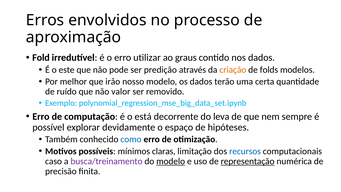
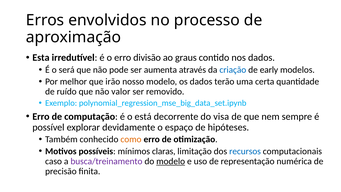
Fold: Fold -> Esta
utilizar: utilizar -> divisão
este: este -> será
predição: predição -> aumenta
criação colour: orange -> blue
folds: folds -> early
leva: leva -> visa
como colour: blue -> orange
representação underline: present -> none
